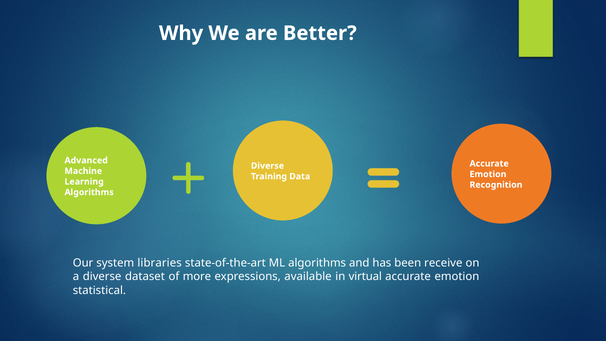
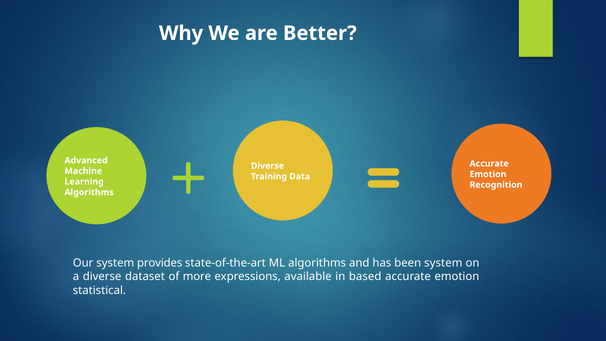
libraries: libraries -> provides
been receive: receive -> system
virtual: virtual -> based
